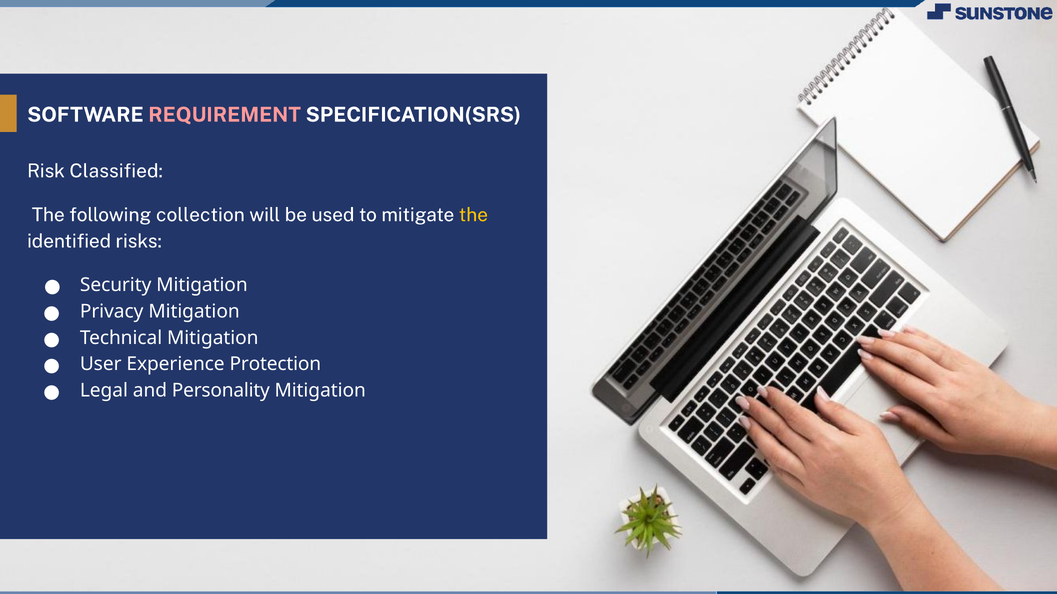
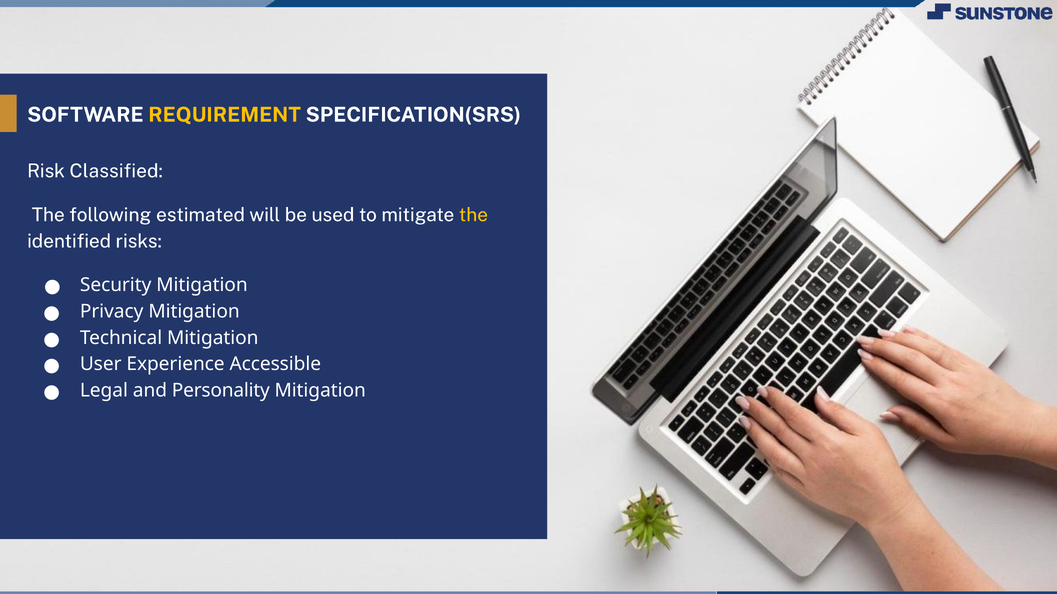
REQUIREMENT colour: pink -> yellow
collection: collection -> estimated
Protection: Protection -> Accessible
